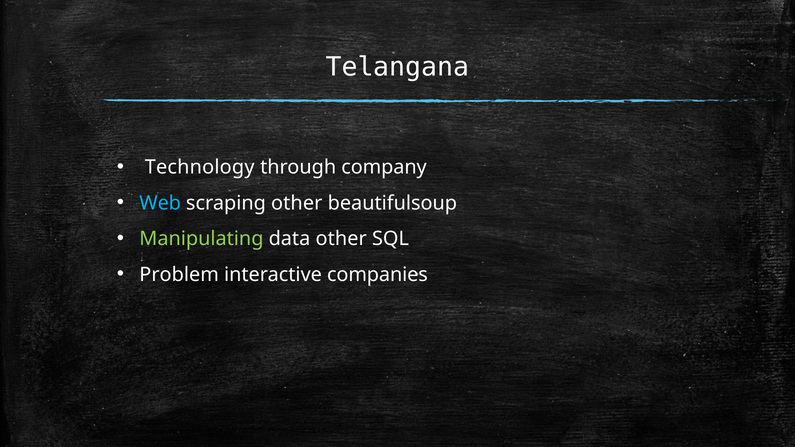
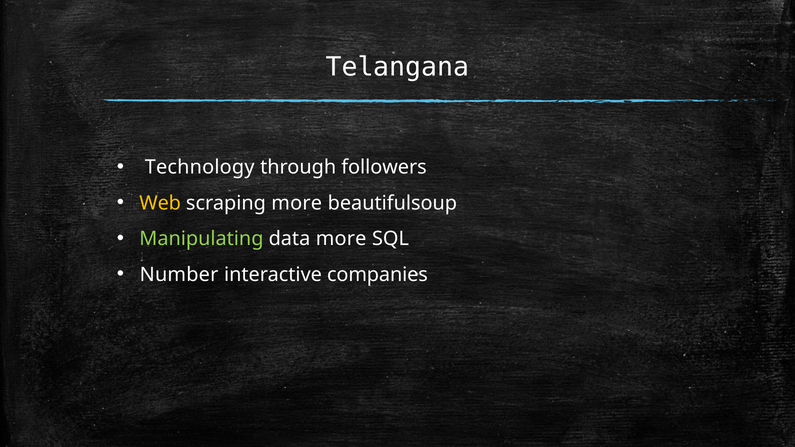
company: company -> followers
Web colour: light blue -> yellow
scraping other: other -> more
data other: other -> more
Problem: Problem -> Number
